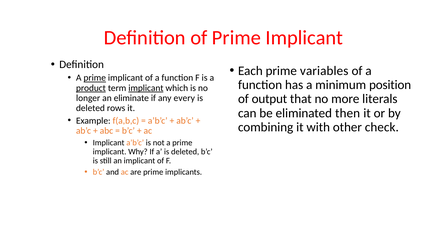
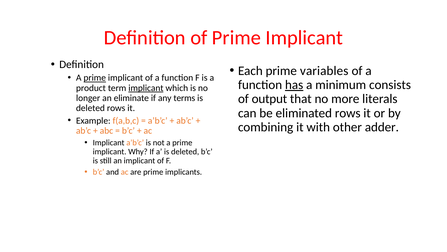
has underline: none -> present
position: position -> consists
product underline: present -> none
every: every -> terms
eliminated then: then -> rows
check: check -> adder
